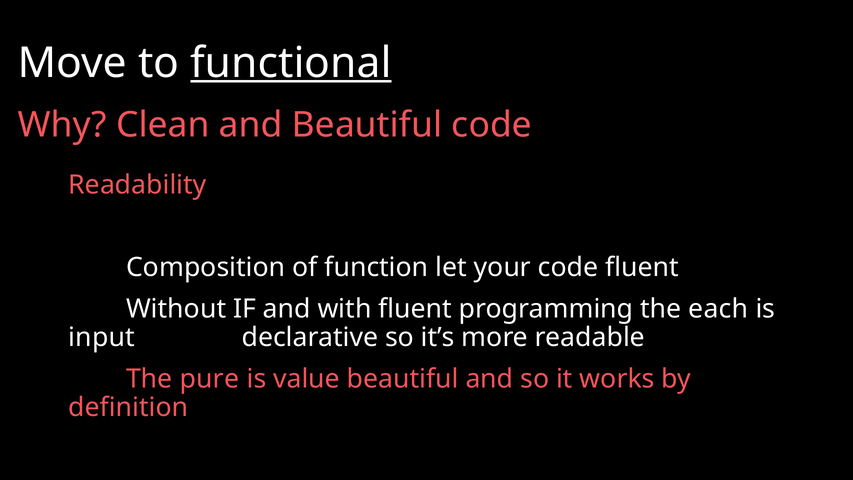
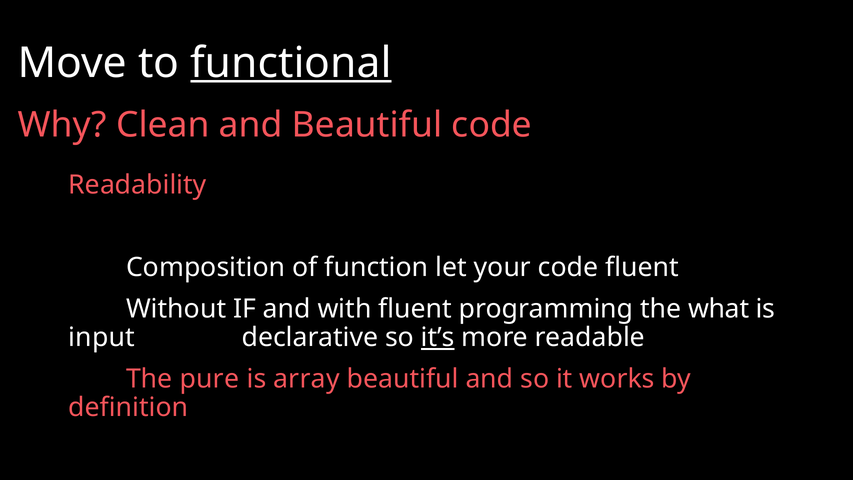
each: each -> what
it’s underline: none -> present
value: value -> array
